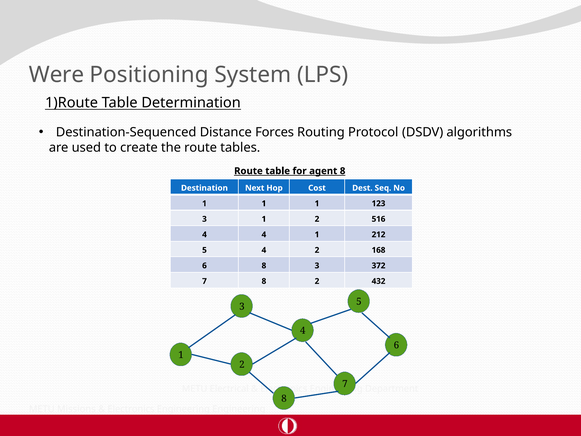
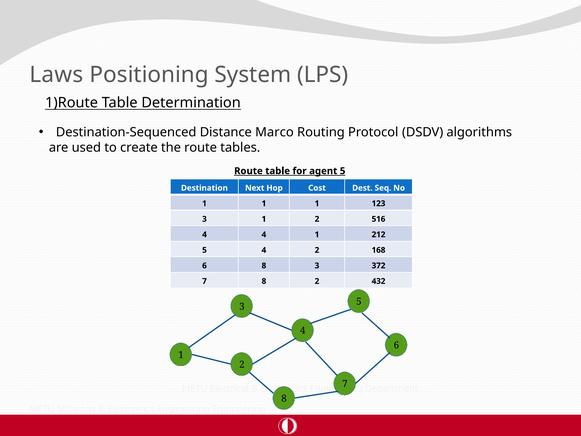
Were: Were -> Laws
Forces: Forces -> Marco
agent 8: 8 -> 5
